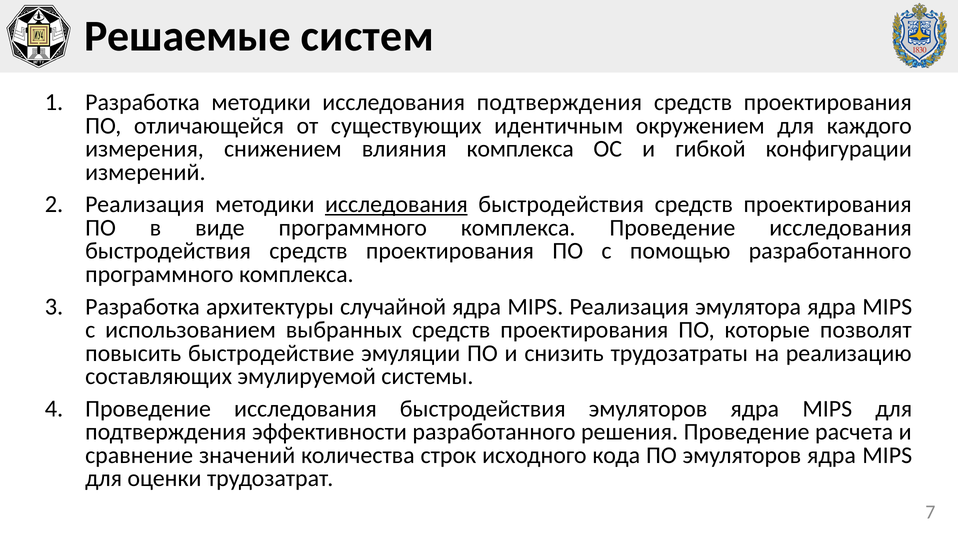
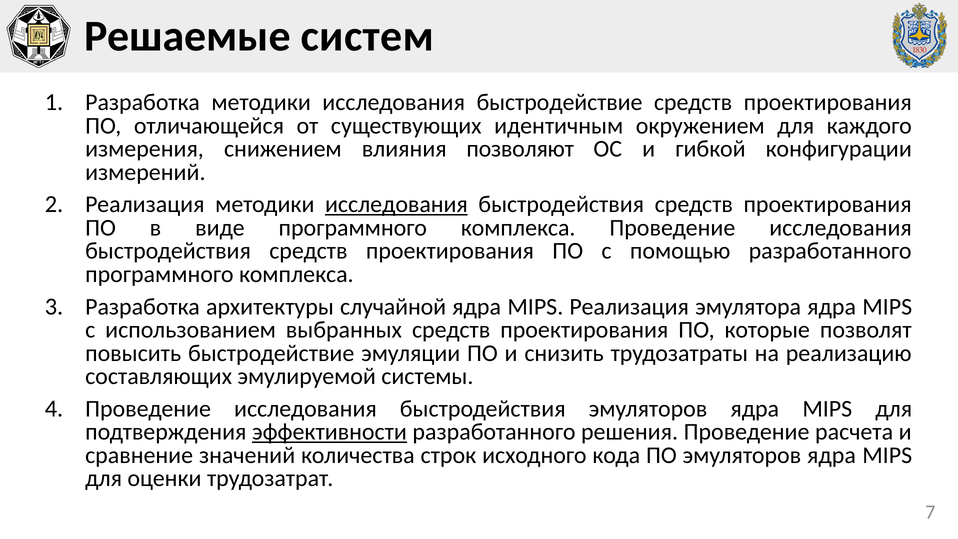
исследования подтверждения: подтверждения -> быстродействие
влияния комплекса: комплекса -> позволяют
эффективности underline: none -> present
